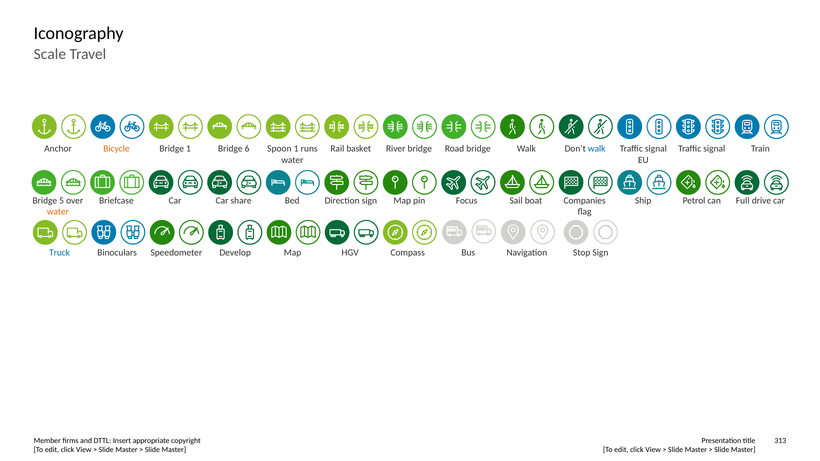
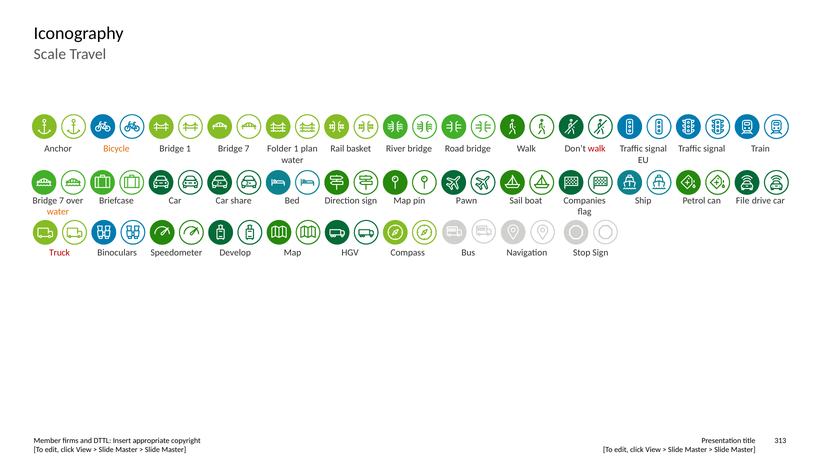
6 at (247, 149): 6 -> 7
Spoon: Spoon -> Folder
runs: runs -> plan
walk at (597, 149) colour: blue -> red
5 at (62, 201): 5 -> 7
Focus: Focus -> Pawn
Full: Full -> File
Truck colour: blue -> red
